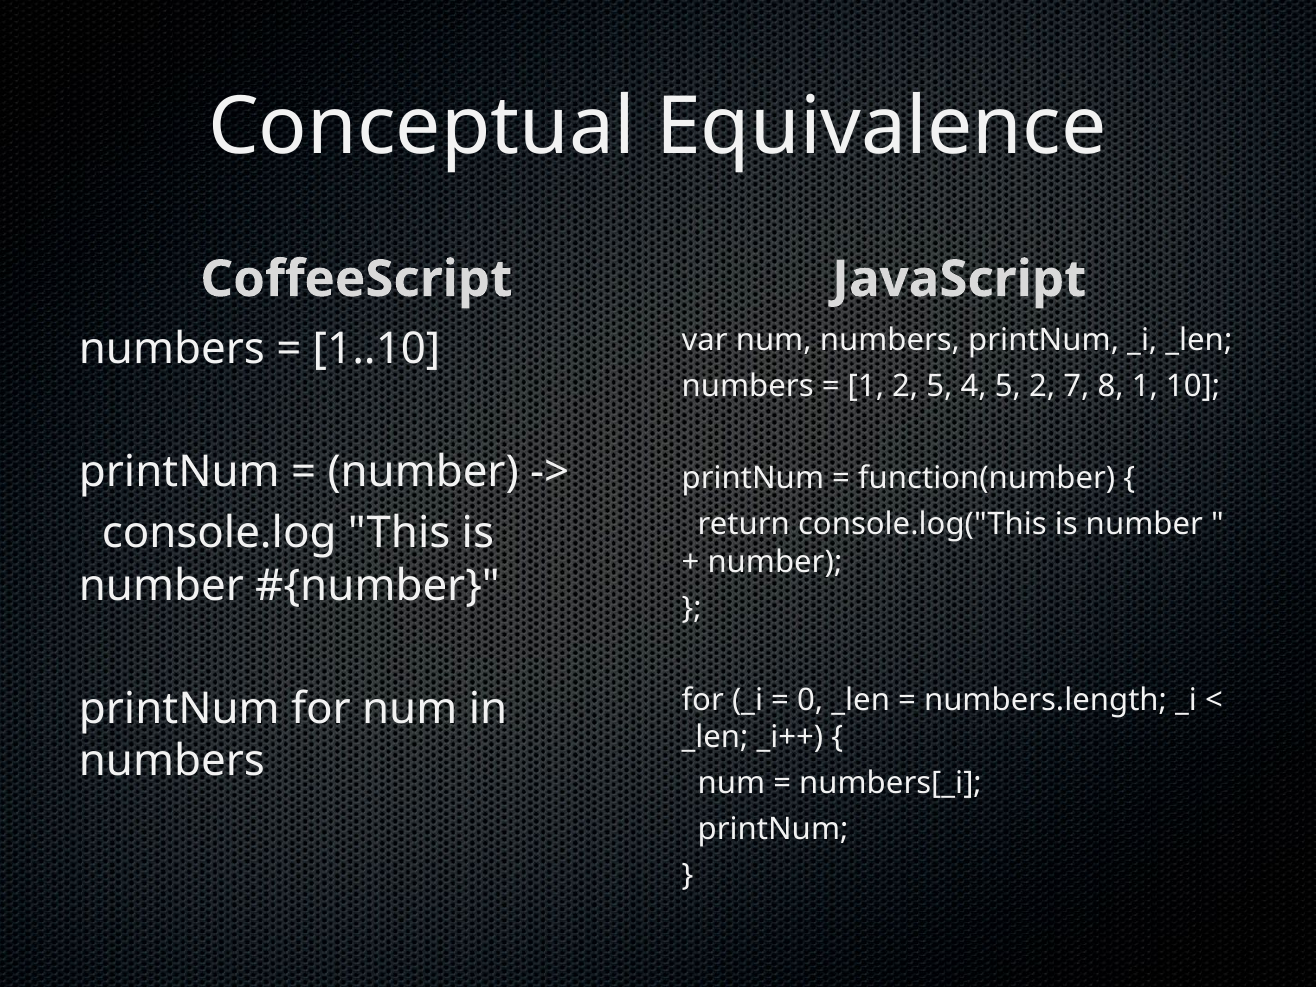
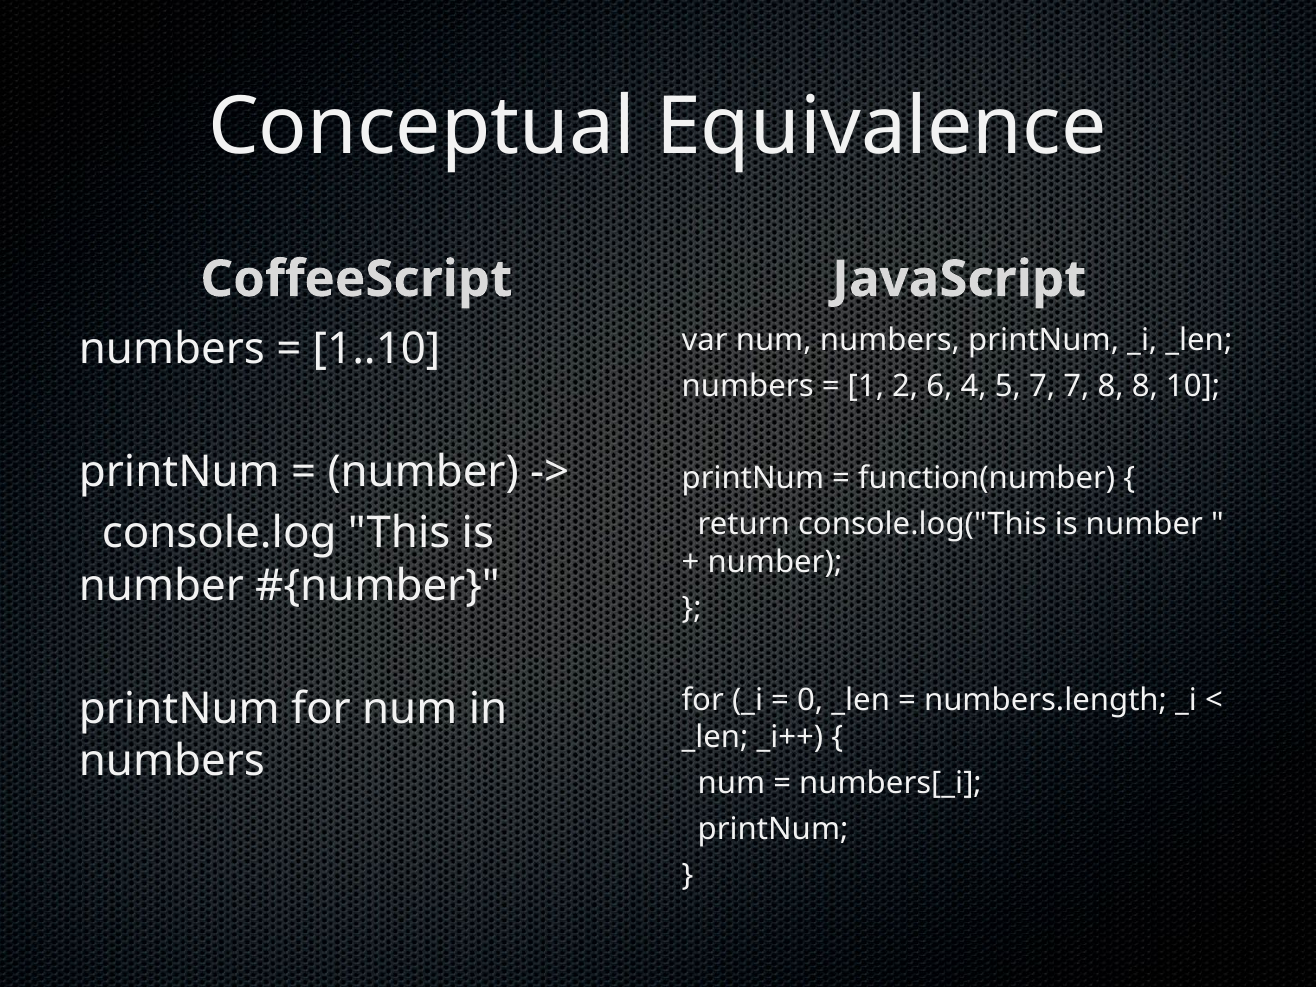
2 5: 5 -> 6
5 2: 2 -> 7
8 1: 1 -> 8
